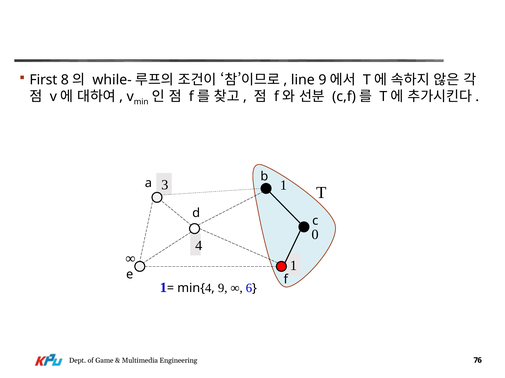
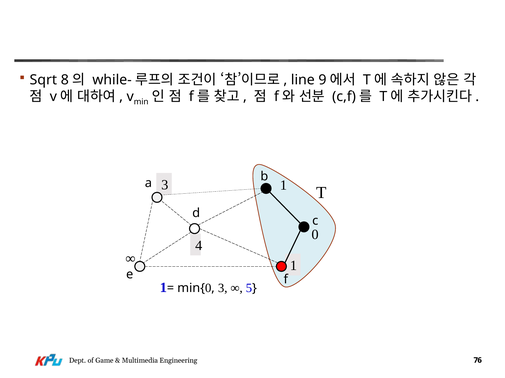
First: First -> Sqrt
4 at (208, 289): 4 -> 0
9 at (223, 289): 9 -> 3
6: 6 -> 5
